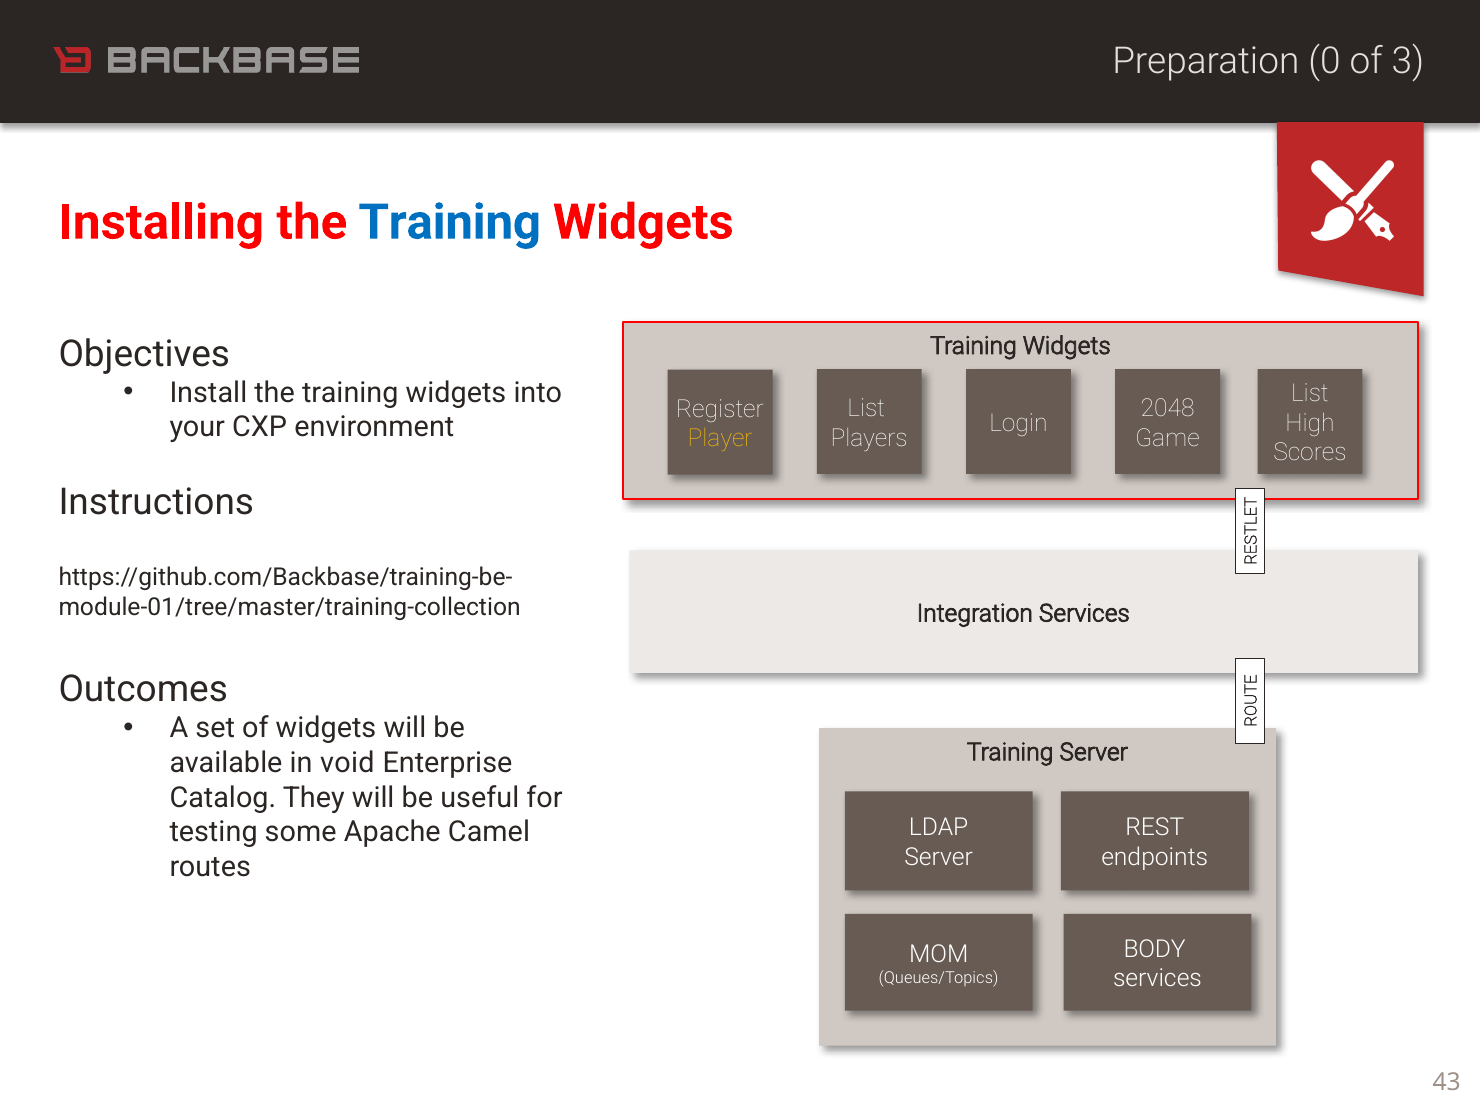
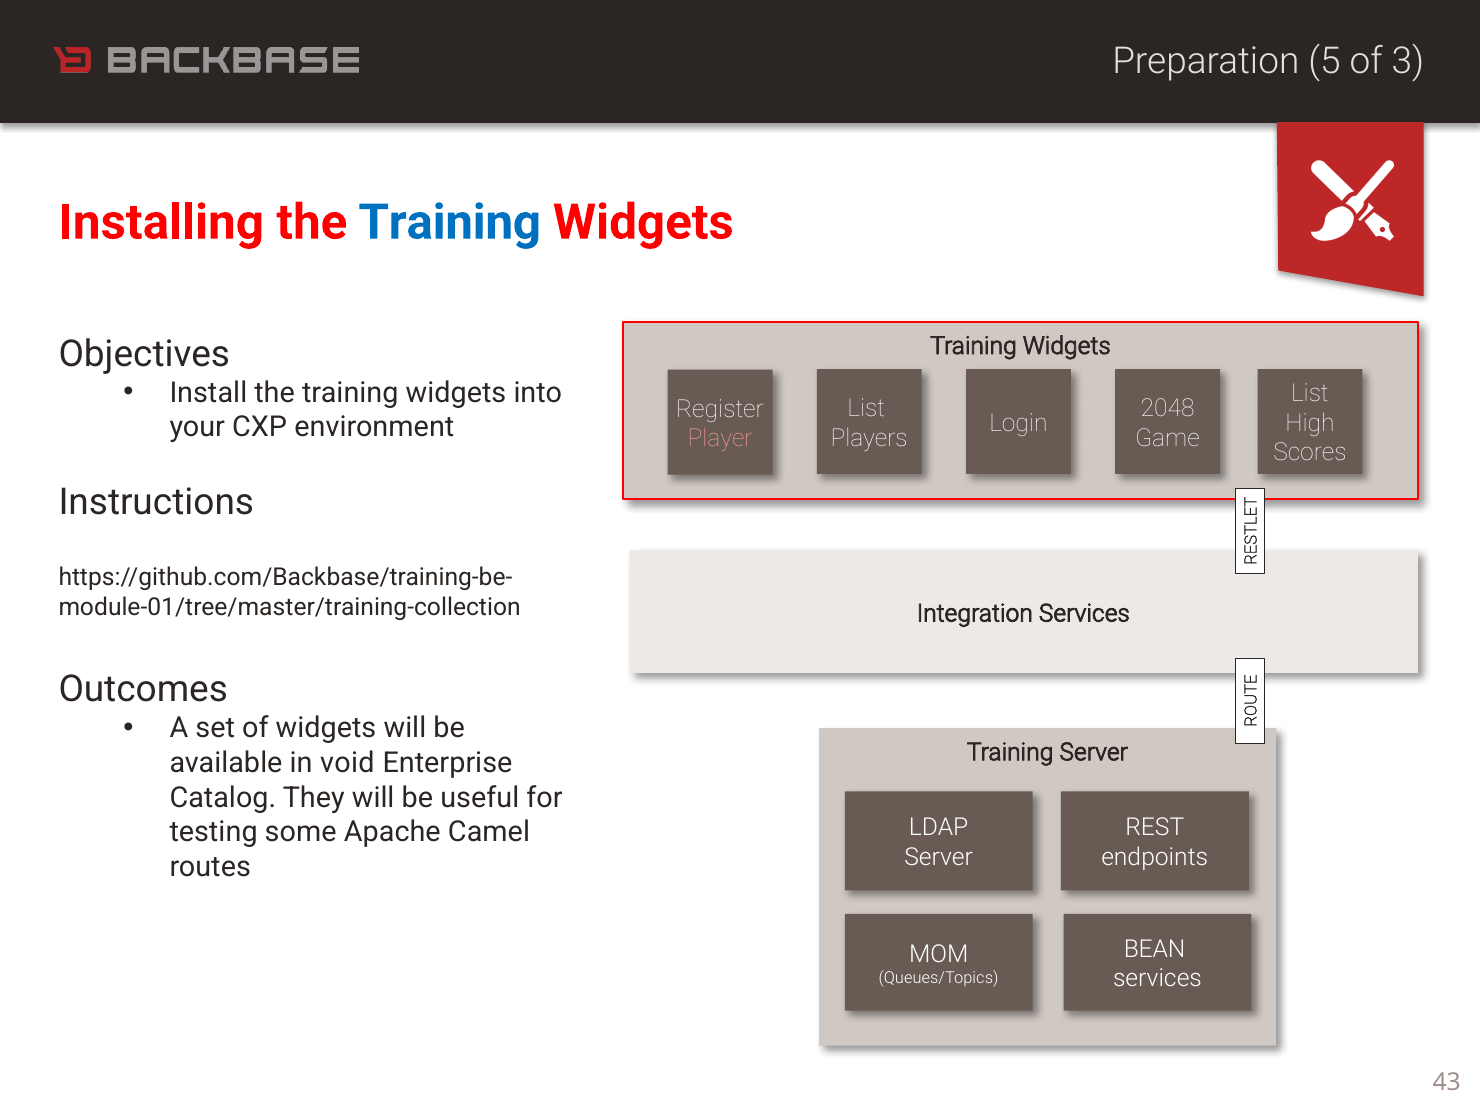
0: 0 -> 5
Player colour: yellow -> pink
BODY: BODY -> BEAN
